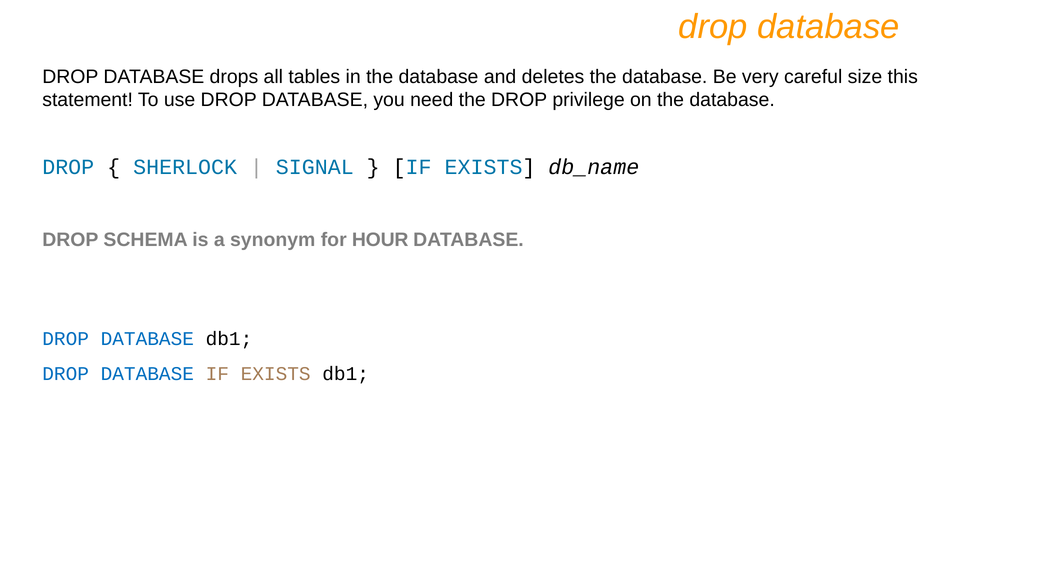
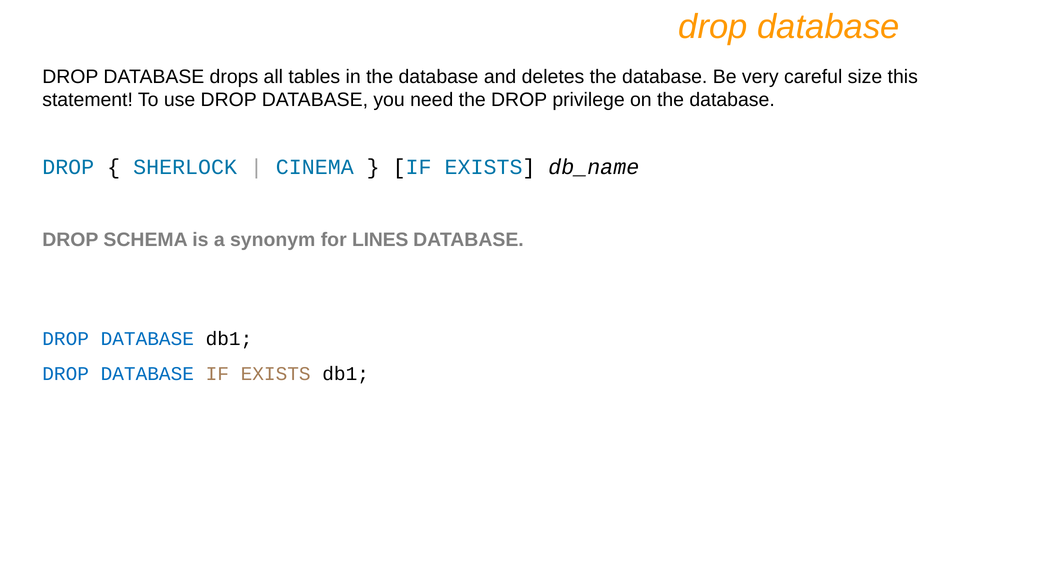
SIGNAL: SIGNAL -> CINEMA
HOUR: HOUR -> LINES
